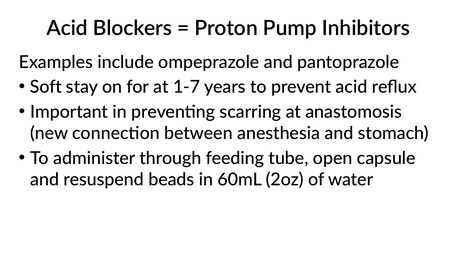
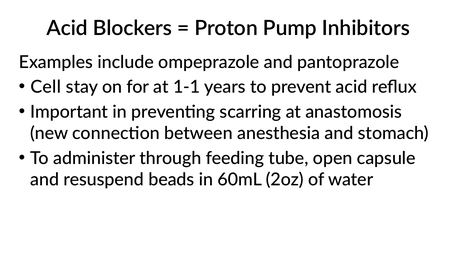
Soft: Soft -> Cell
1-7: 1-7 -> 1-1
